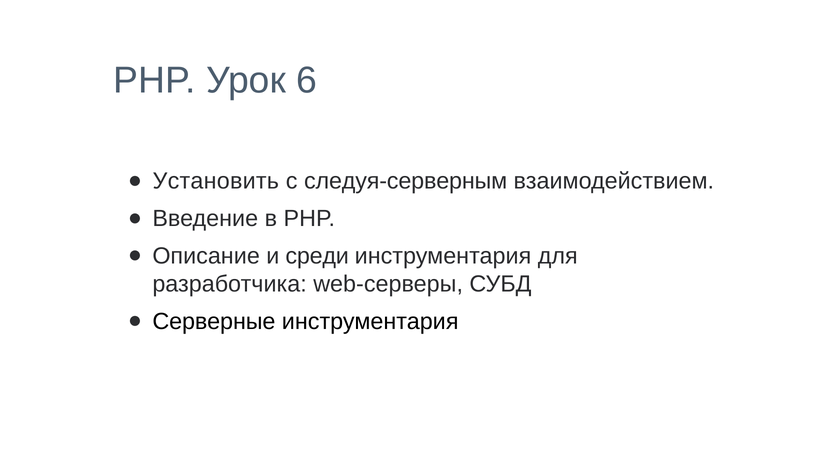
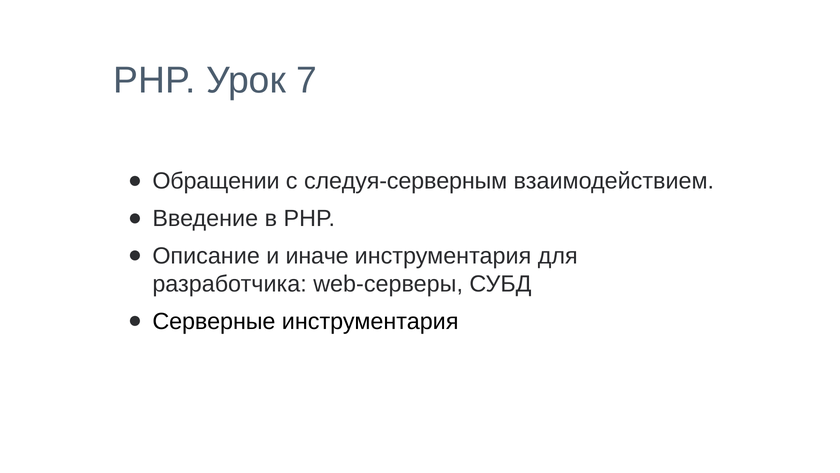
6: 6 -> 7
Установить: Установить -> Обращении
среди: среди -> иначе
